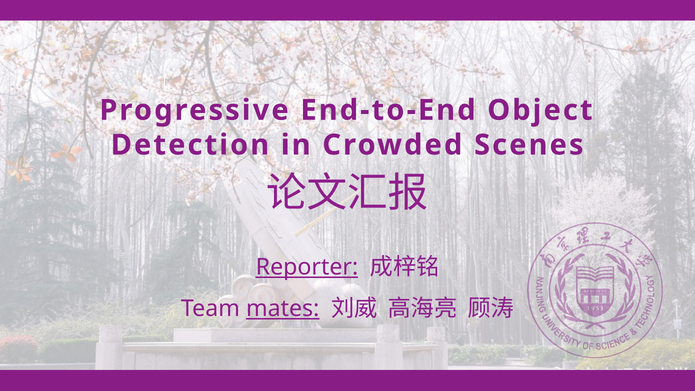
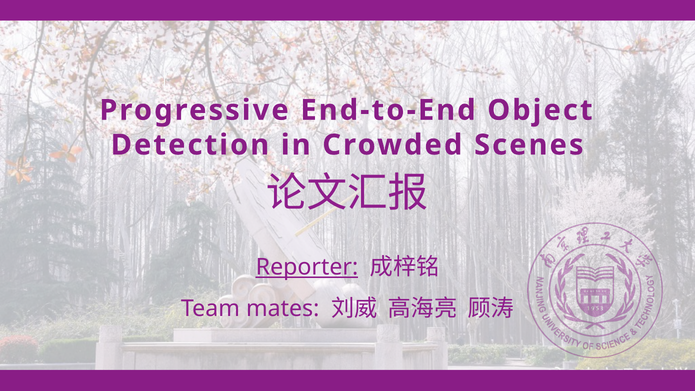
mates underline: present -> none
